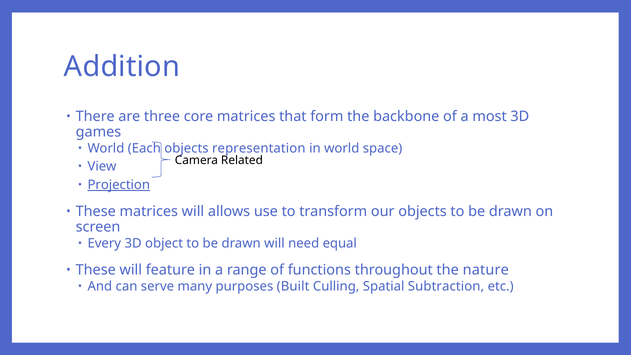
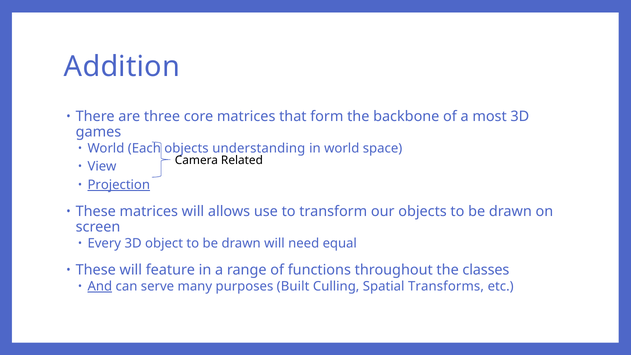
representation: representation -> understanding
nature: nature -> classes
And underline: none -> present
Subtraction: Subtraction -> Transforms
